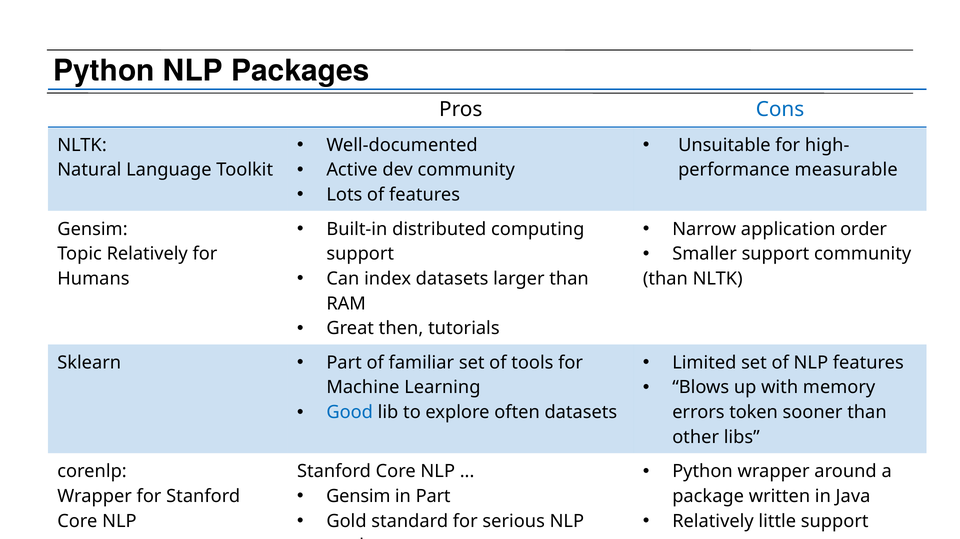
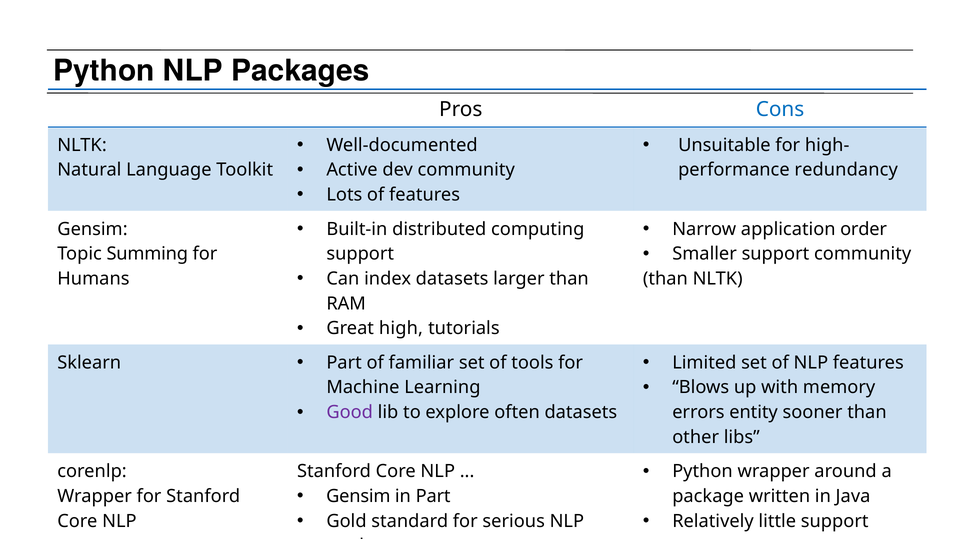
measurable: measurable -> redundancy
Topic Relatively: Relatively -> Summing
then: then -> high
Good colour: blue -> purple
token: token -> entity
